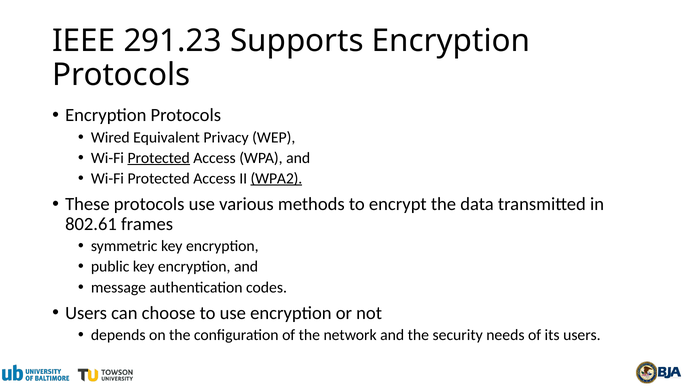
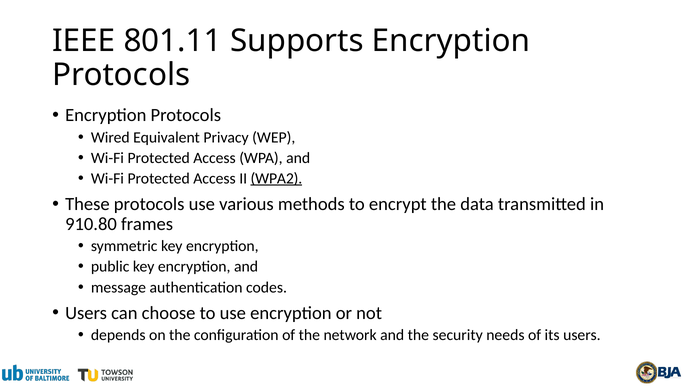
291.23: 291.23 -> 801.11
Protected at (159, 158) underline: present -> none
802.61: 802.61 -> 910.80
